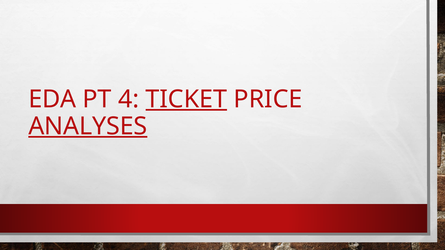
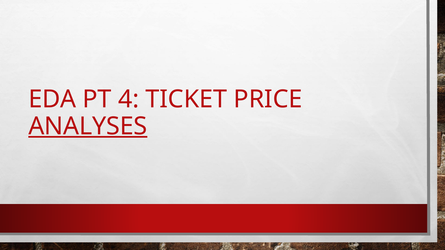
TICKET underline: present -> none
